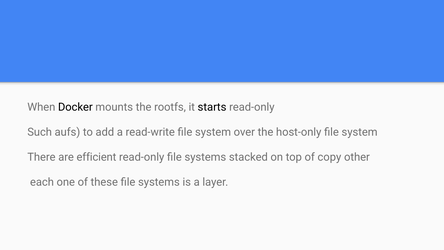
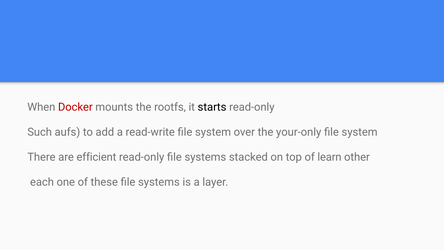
Docker colour: black -> red
host-only: host-only -> your-only
copy: copy -> learn
